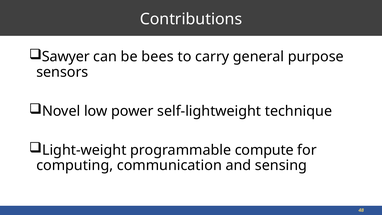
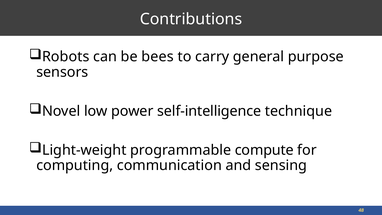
Sawyer: Sawyer -> Robots
self-lightweight: self-lightweight -> self-intelligence
